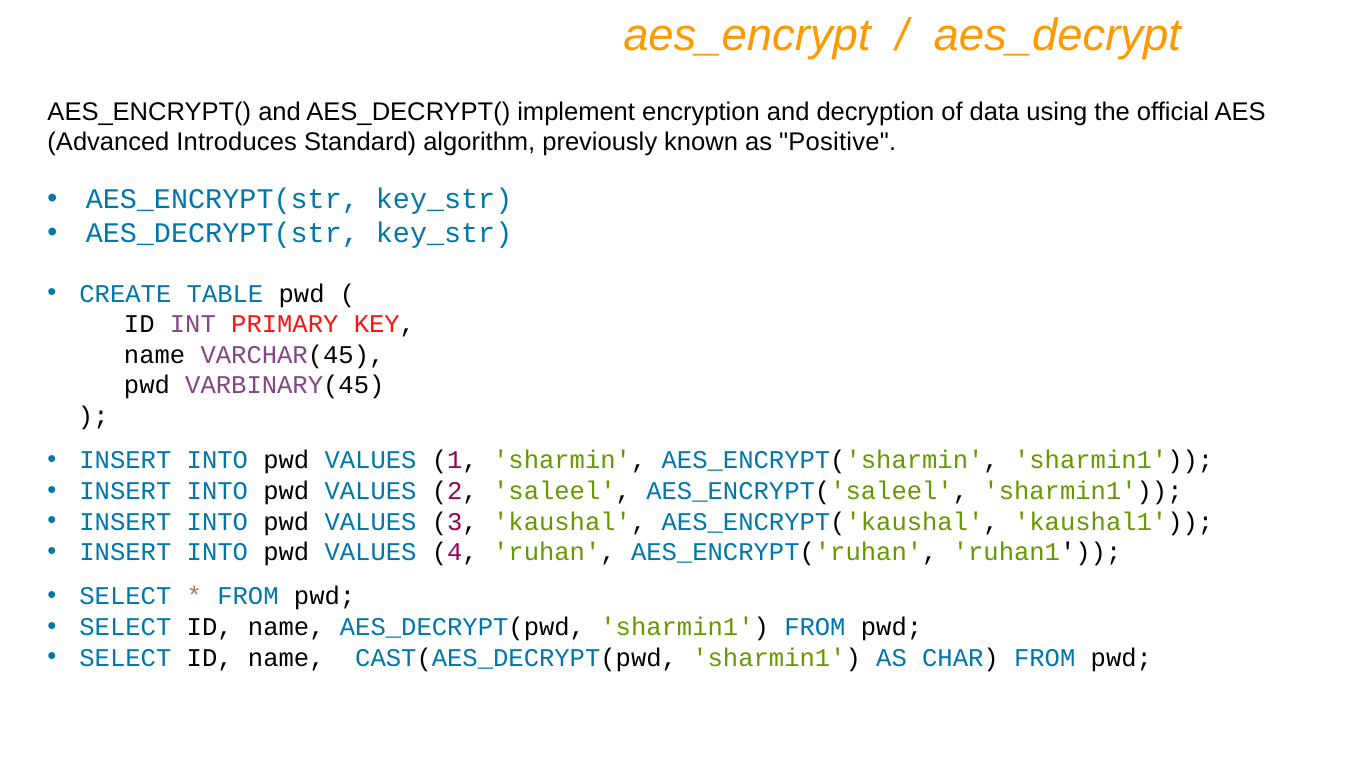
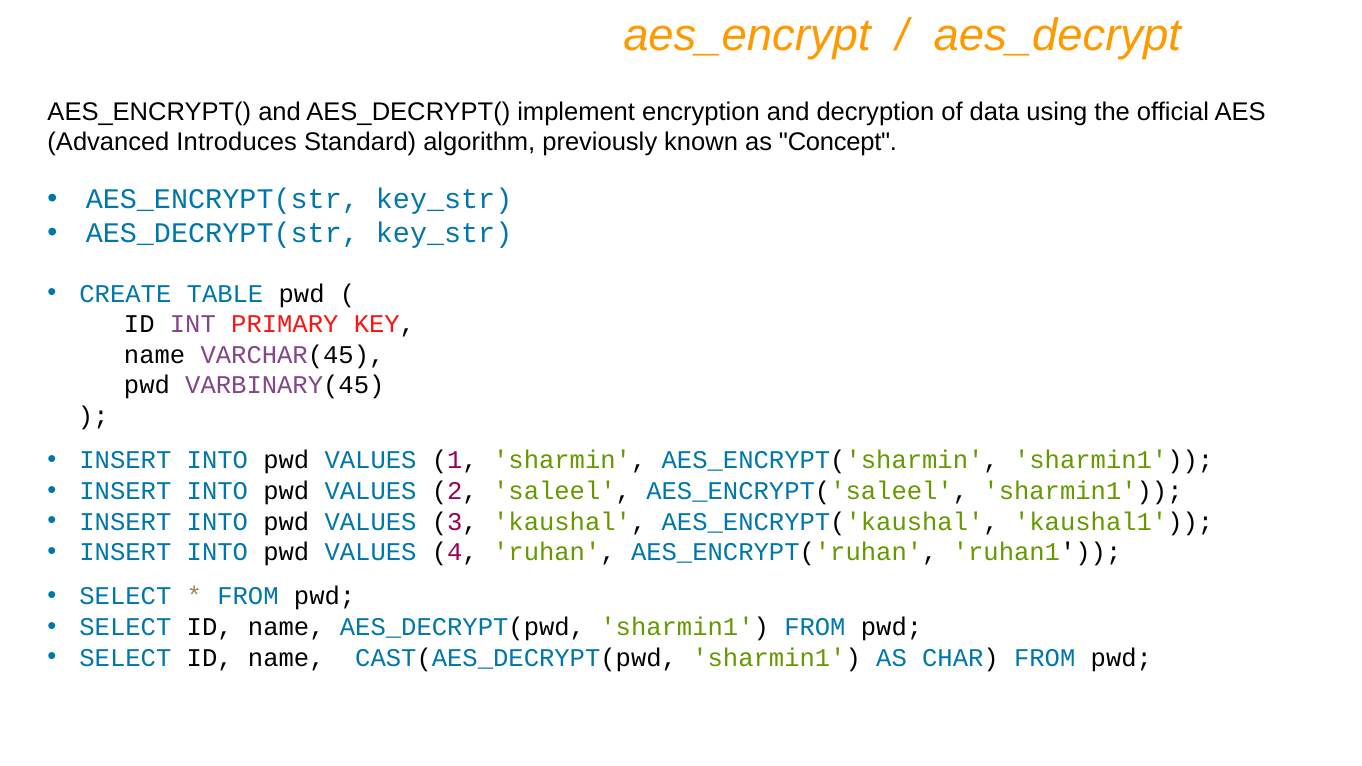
Positive: Positive -> Concept
